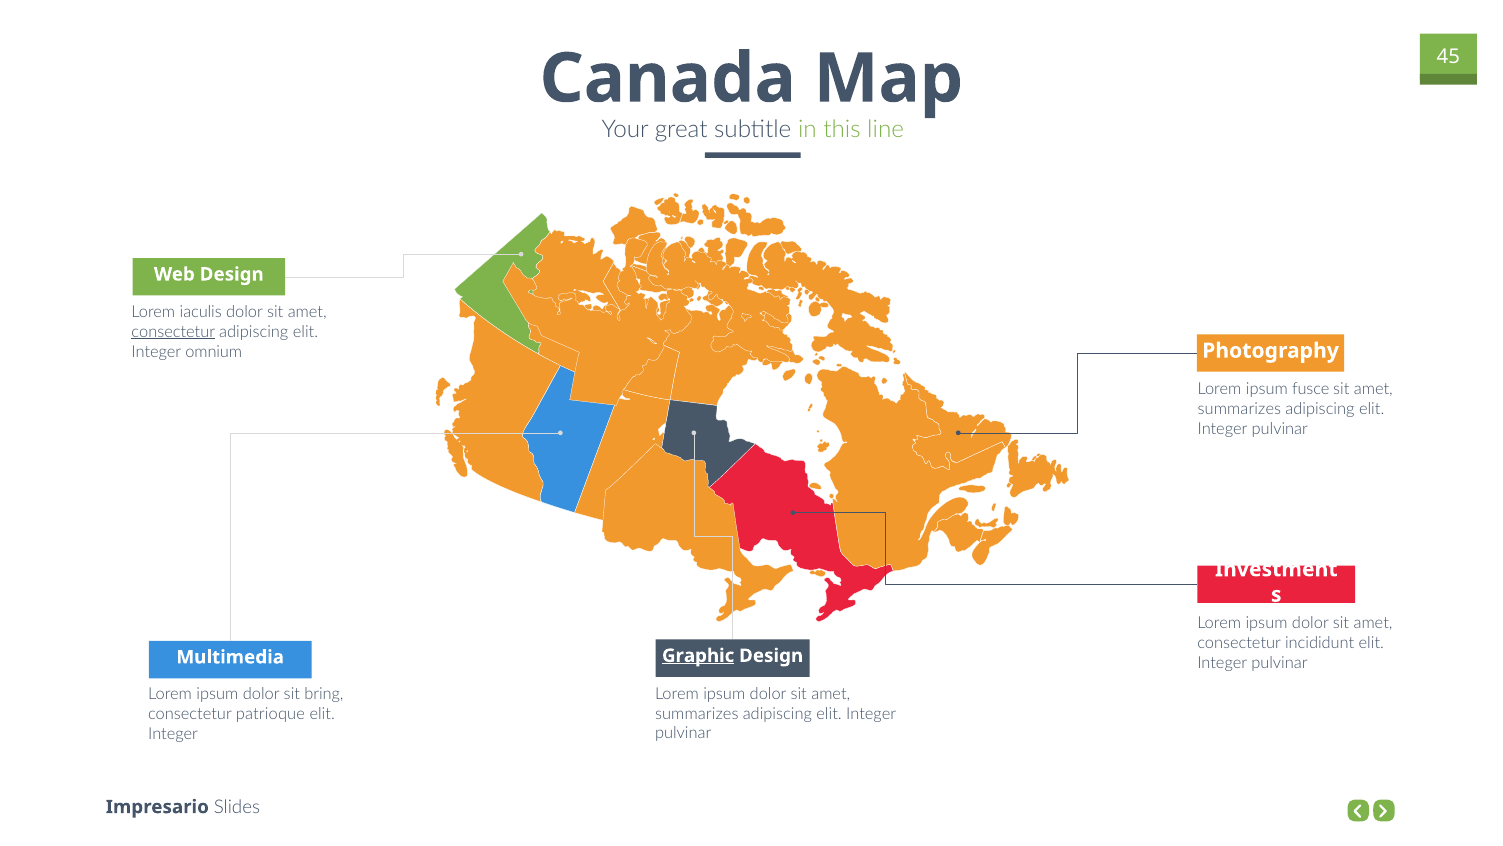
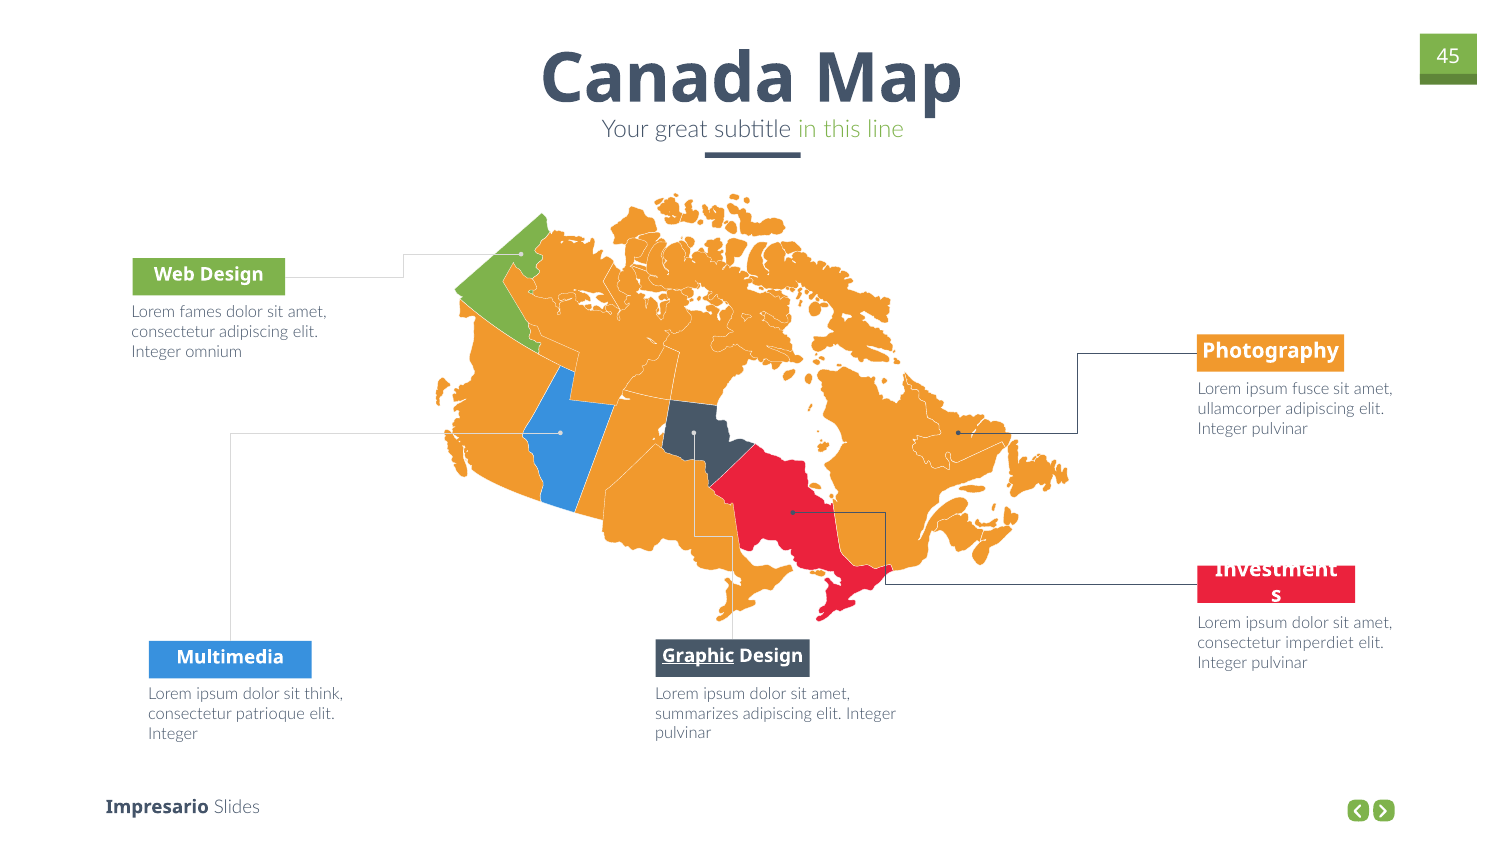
iaculis: iaculis -> fames
consectetur at (173, 332) underline: present -> none
summarizes at (1239, 409): summarizes -> ullamcorper
incididunt: incididunt -> imperdiet
bring: bring -> think
